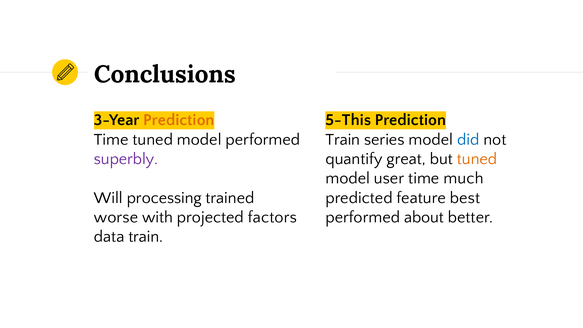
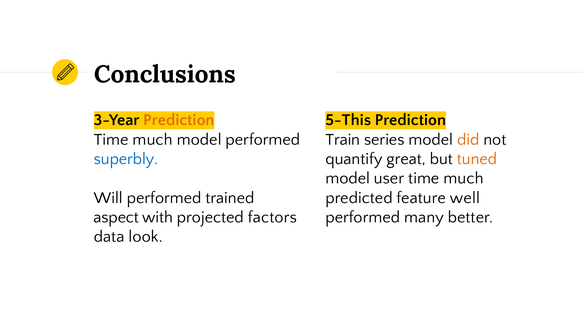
tuned at (153, 139): tuned -> much
did colour: blue -> orange
superbly colour: purple -> blue
Will processing: processing -> performed
best: best -> well
worse: worse -> aspect
about: about -> many
data train: train -> look
